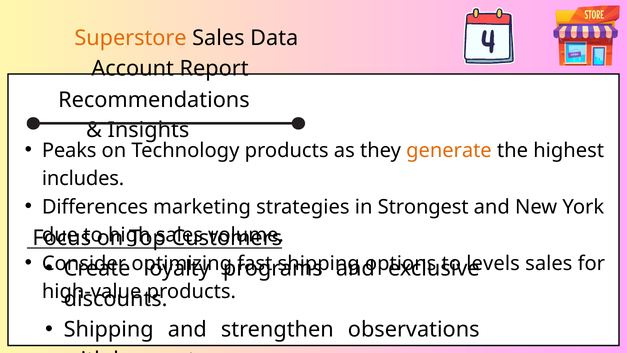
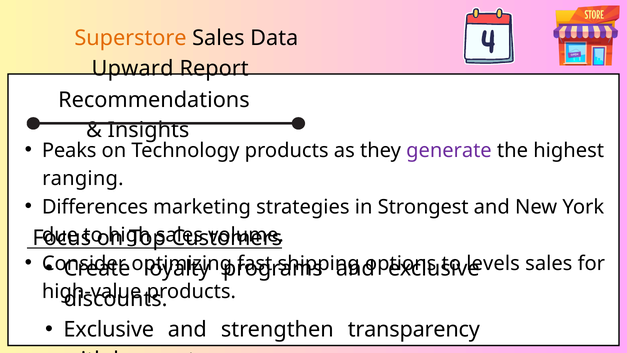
Account: Account -> Upward
generate colour: orange -> purple
includes: includes -> ranging
Shipping at (109, 329): Shipping -> Exclusive
observations: observations -> transparency
